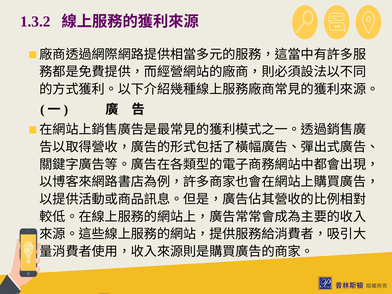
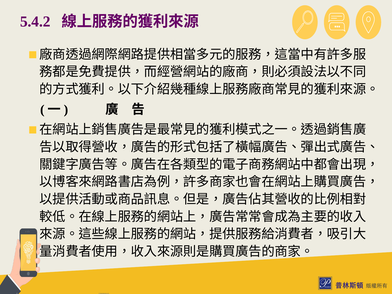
1.3.2: 1.3.2 -> 5.4.2
